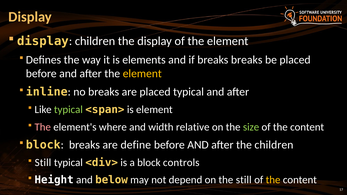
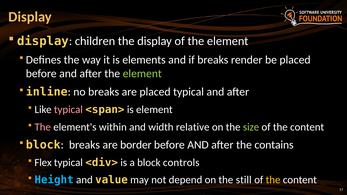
breaks breaks: breaks -> render
element at (142, 74) colour: yellow -> light green
typical at (68, 110) colour: light green -> pink
where: where -> within
define: define -> border
the children: children -> contains
Still at (43, 163): Still -> Flex
Height colour: white -> light blue
below: below -> value
